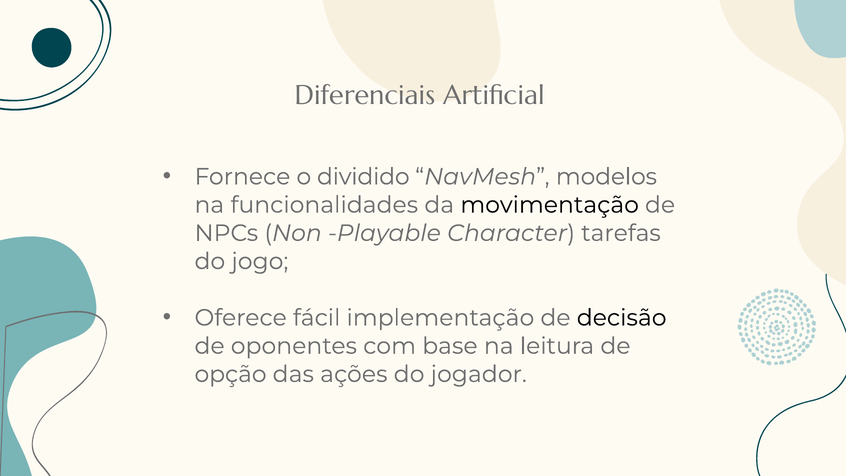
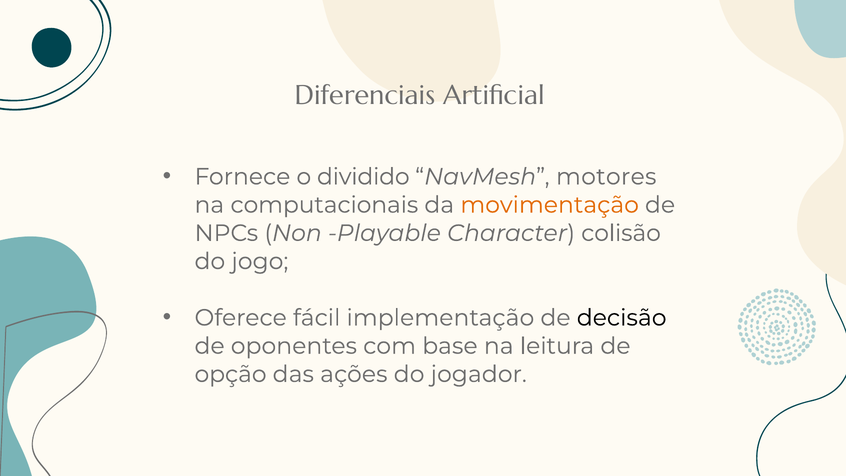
modelos: modelos -> motores
funcionalidades: funcionalidades -> computacionais
movimentação colour: black -> orange
tarefas: tarefas -> colisão
